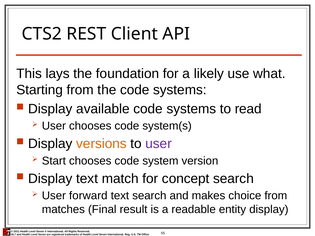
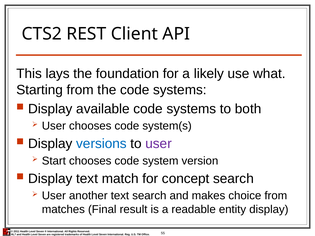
read: read -> both
versions colour: orange -> blue
forward: forward -> another
